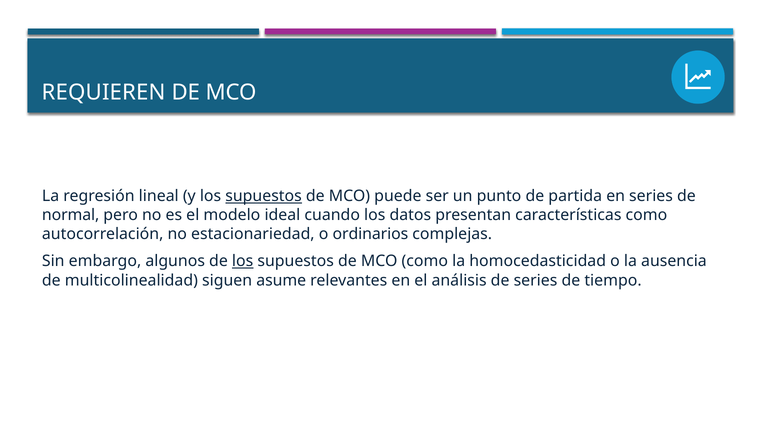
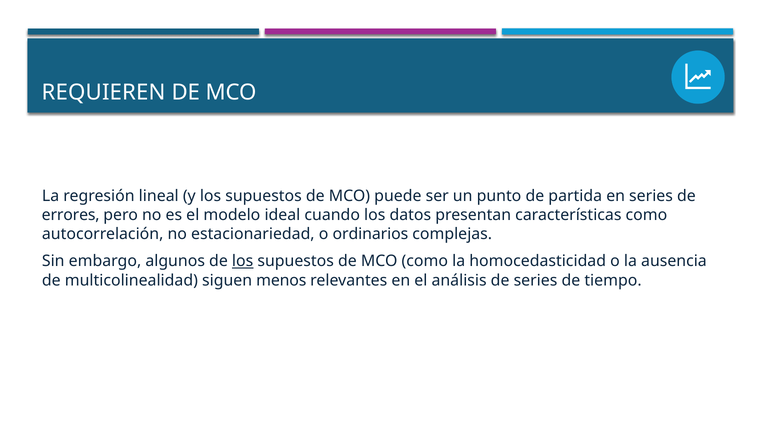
supuestos at (264, 196) underline: present -> none
normal: normal -> errores
asume: asume -> menos
